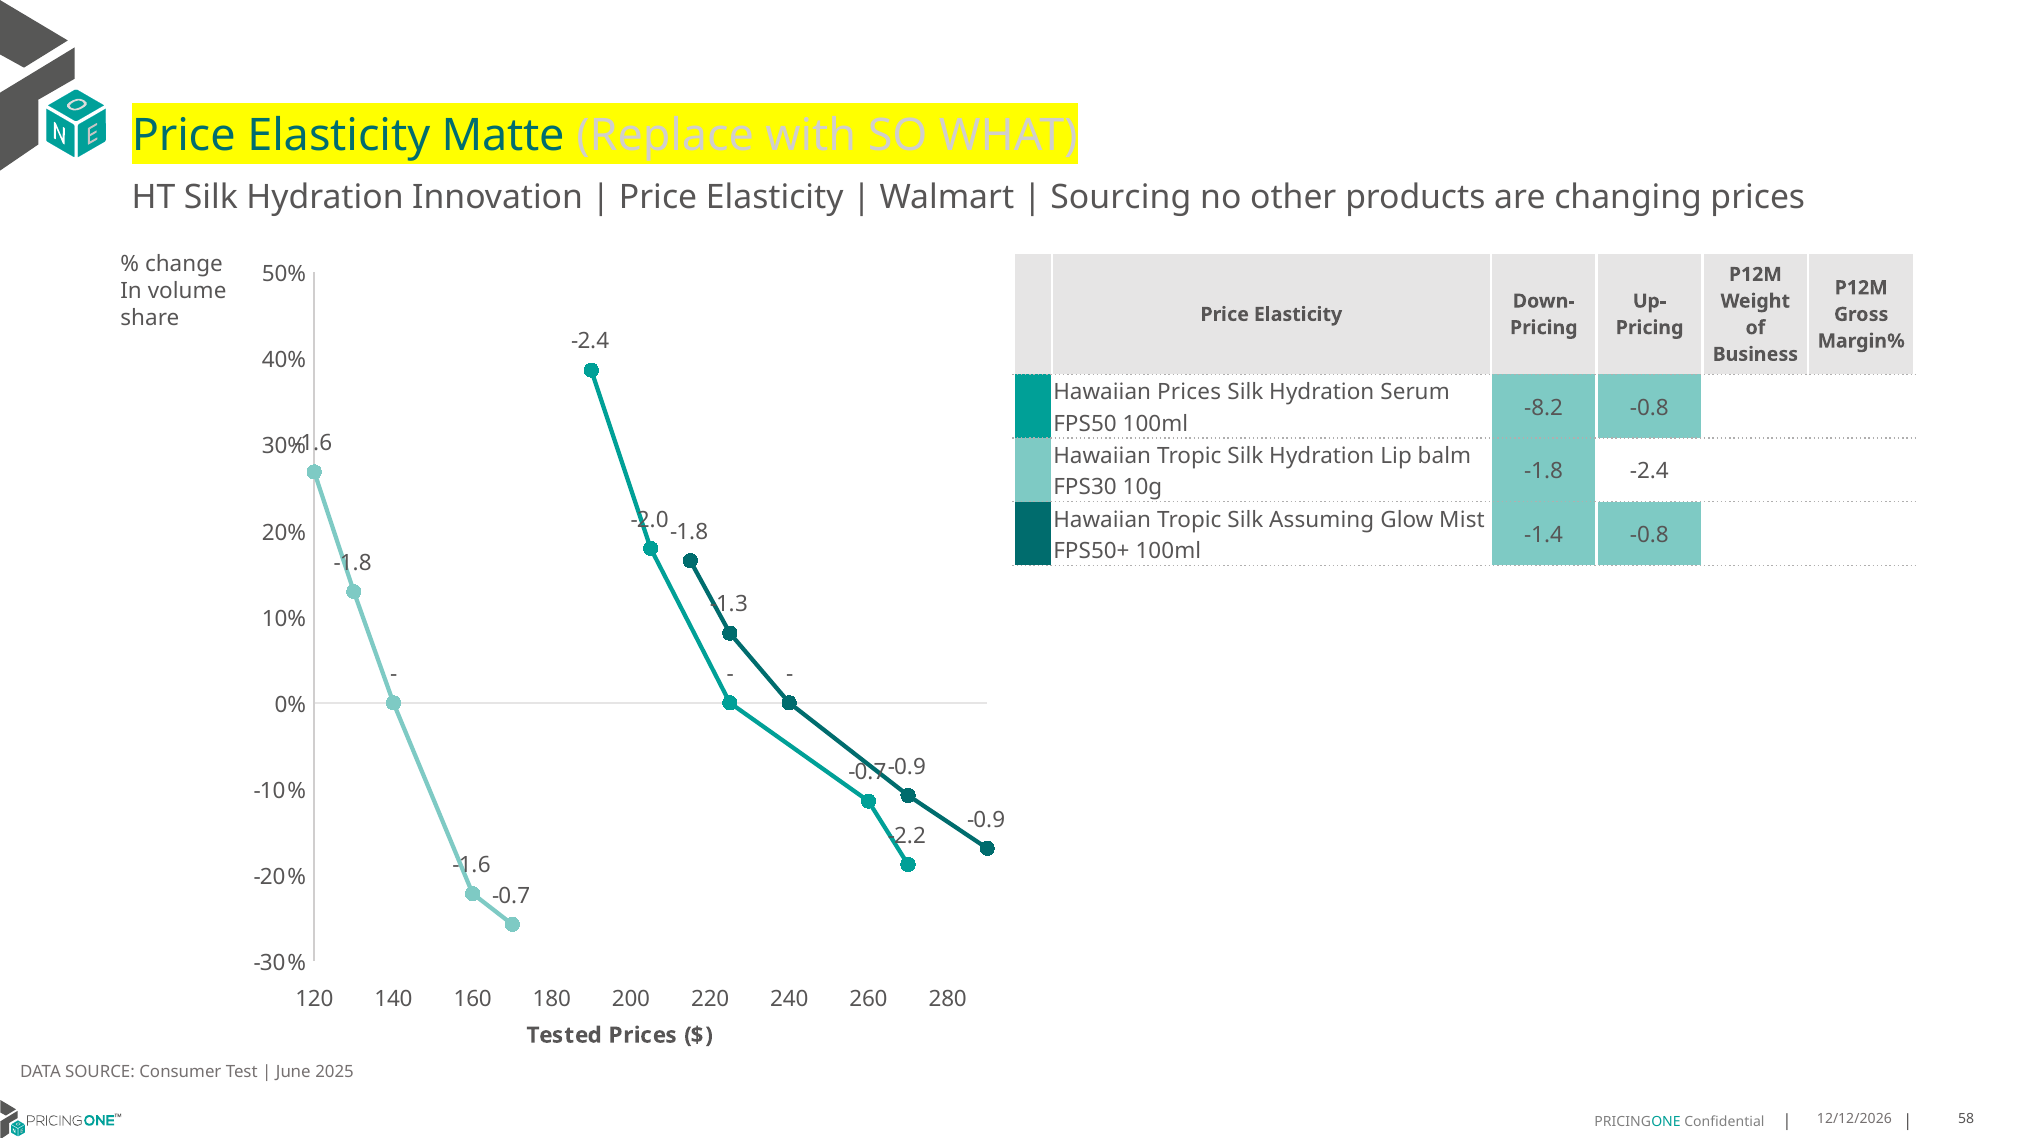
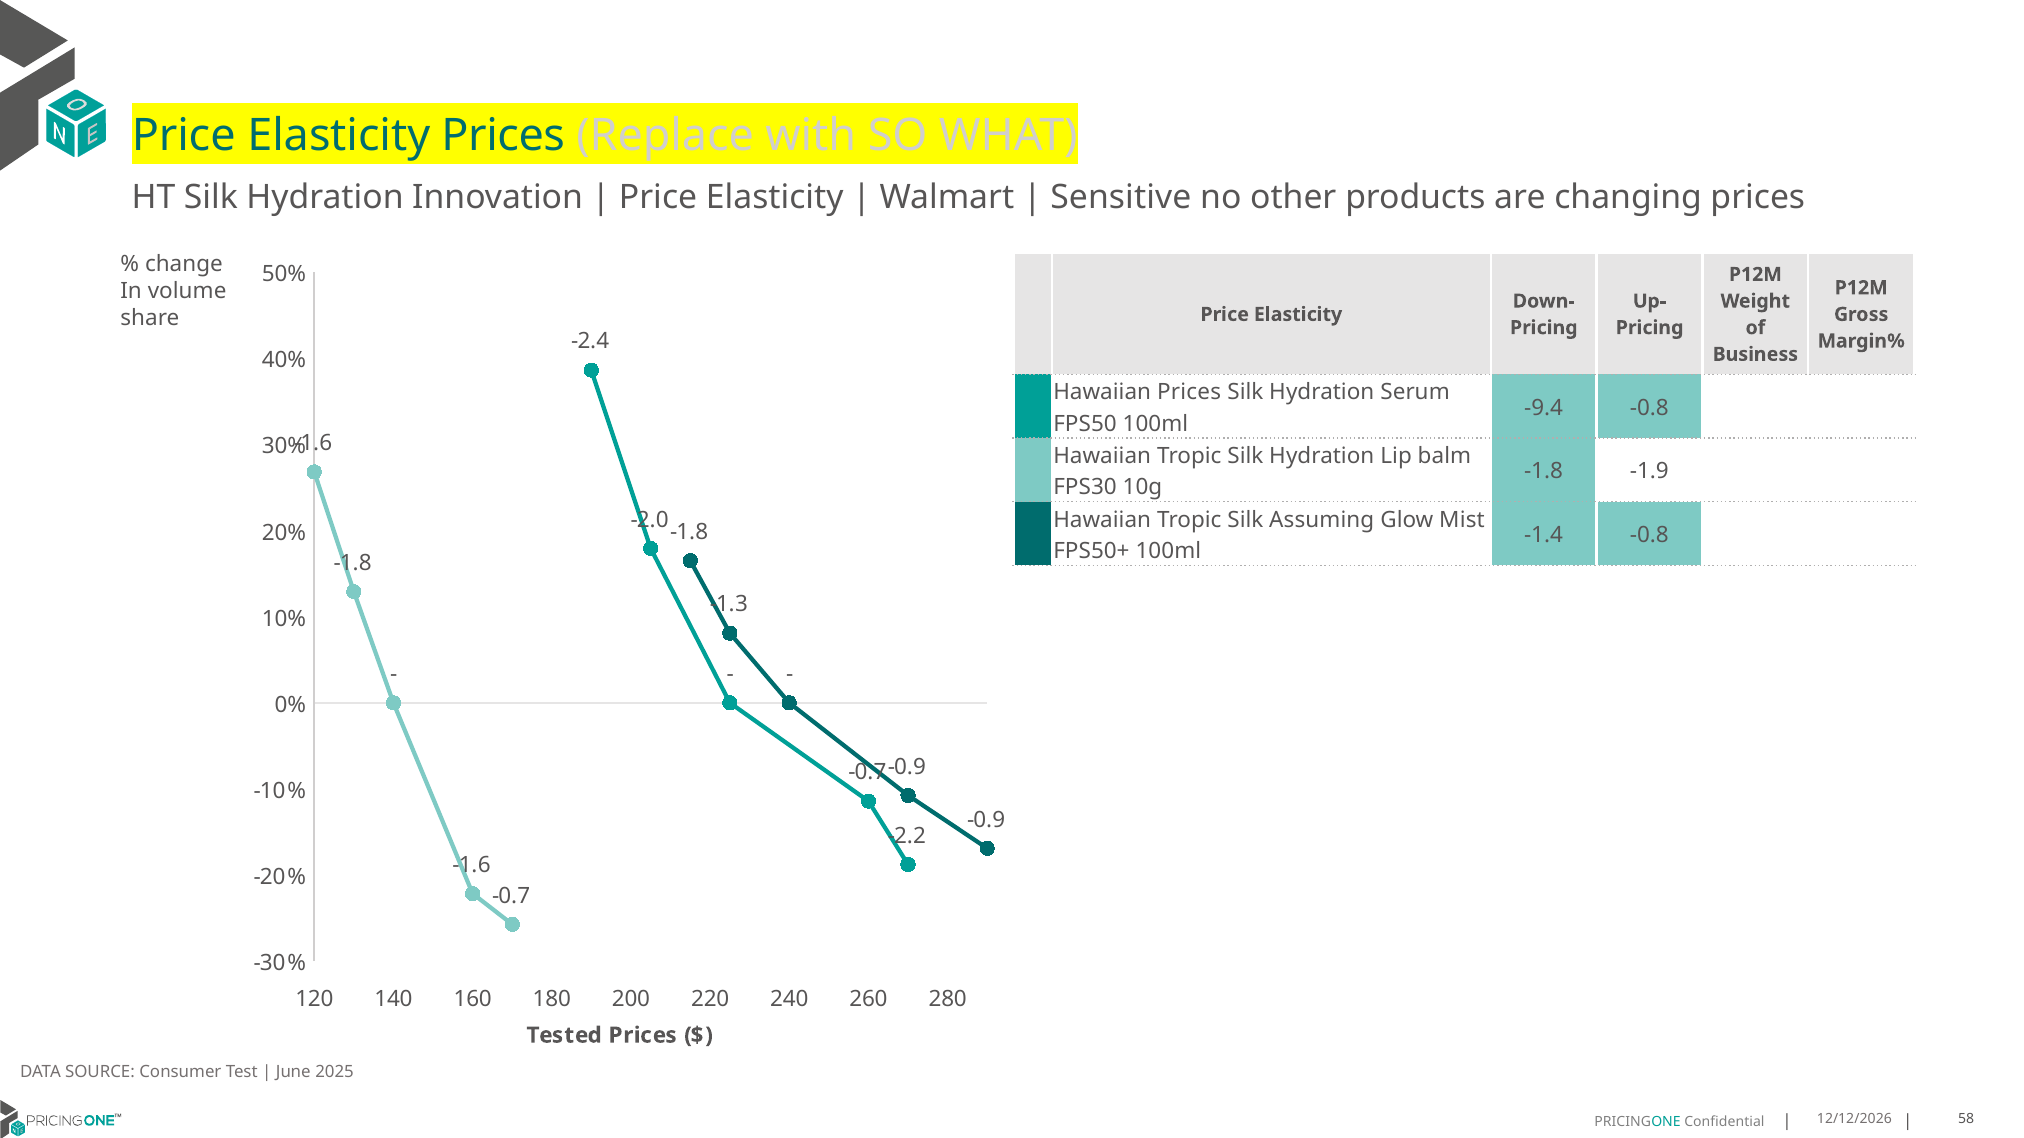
Elasticity Matte: Matte -> Prices
Sourcing: Sourcing -> Sensitive
-8.2: -8.2 -> -9.4
-1.8 -2.4: -2.4 -> -1.9
